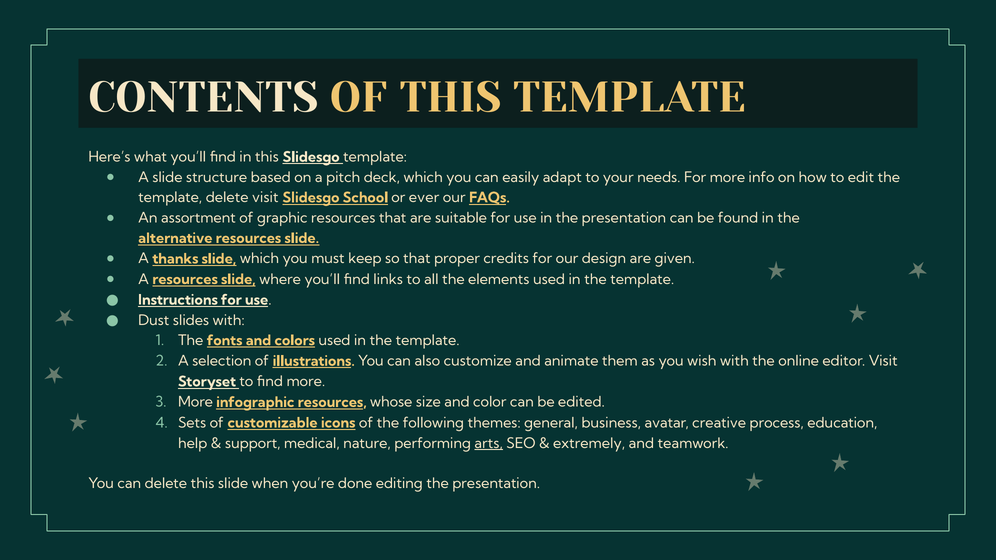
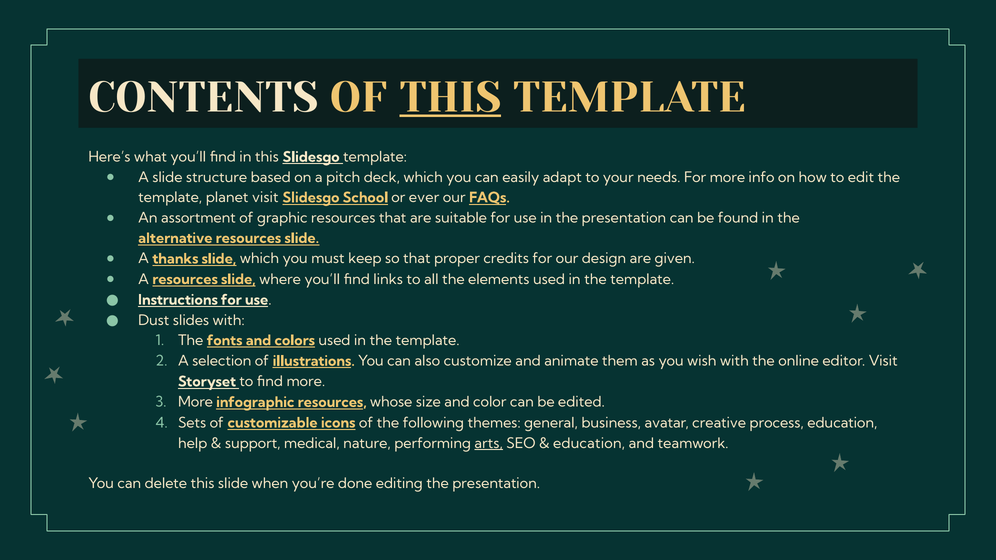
THIS at (450, 98) underline: none -> present
template delete: delete -> planet
extremely at (589, 443): extremely -> education
